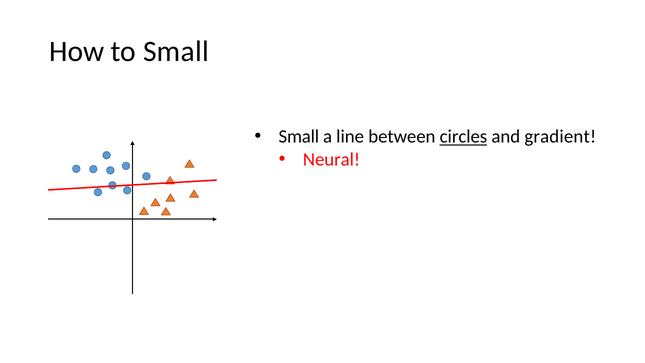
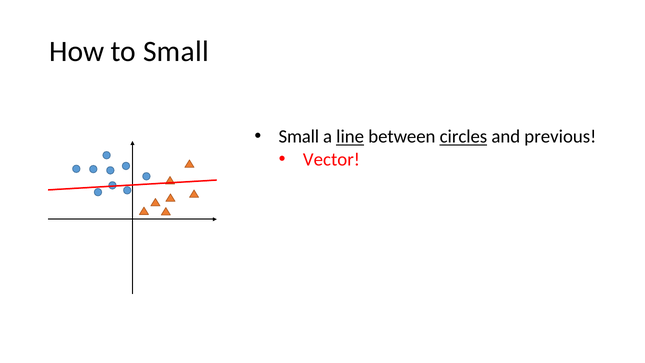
line underline: none -> present
gradient: gradient -> previous
Neural: Neural -> Vector
